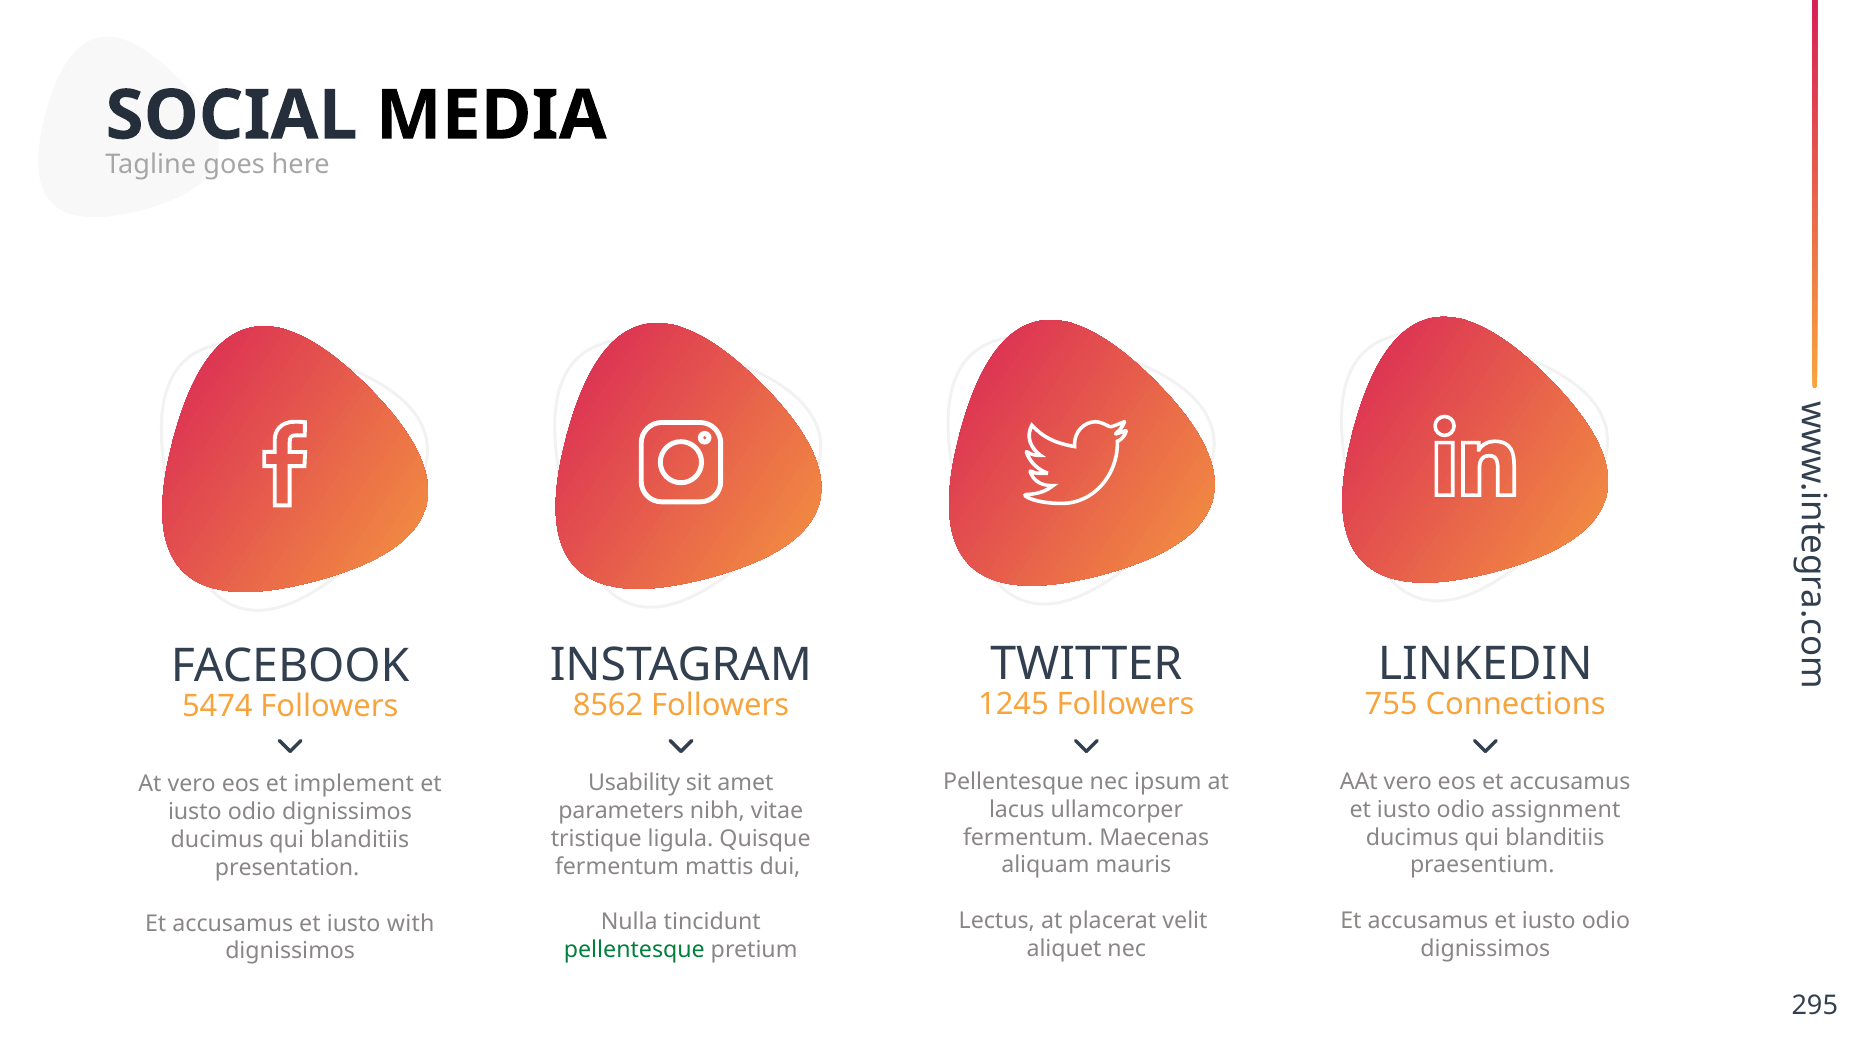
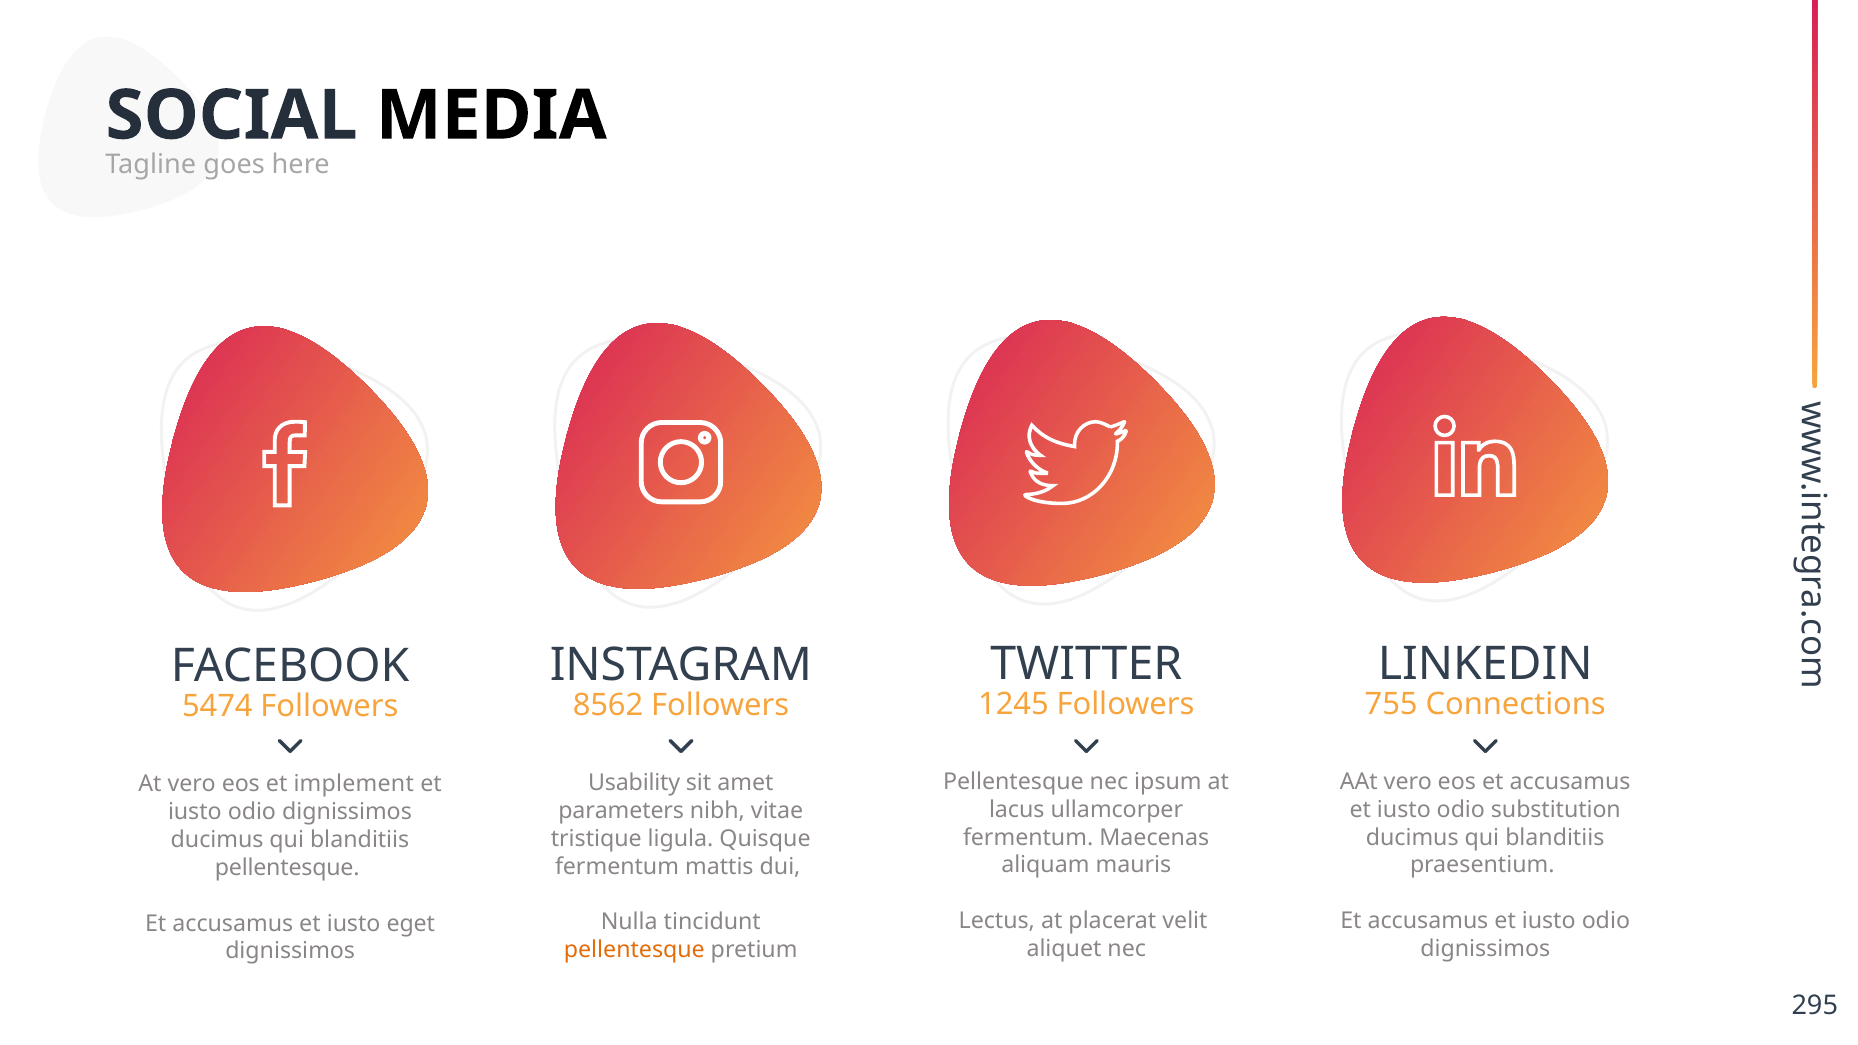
assignment: assignment -> substitution
presentation at (287, 868): presentation -> pellentesque
with: with -> eget
pellentesque at (634, 950) colour: green -> orange
